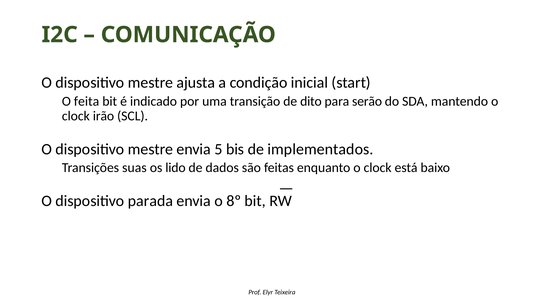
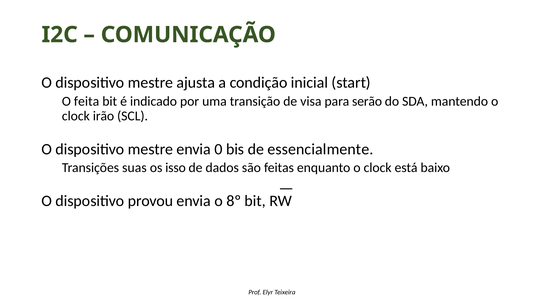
dito: dito -> visa
5: 5 -> 0
implementados: implementados -> essencialmente
lido: lido -> isso
parada: parada -> provou
